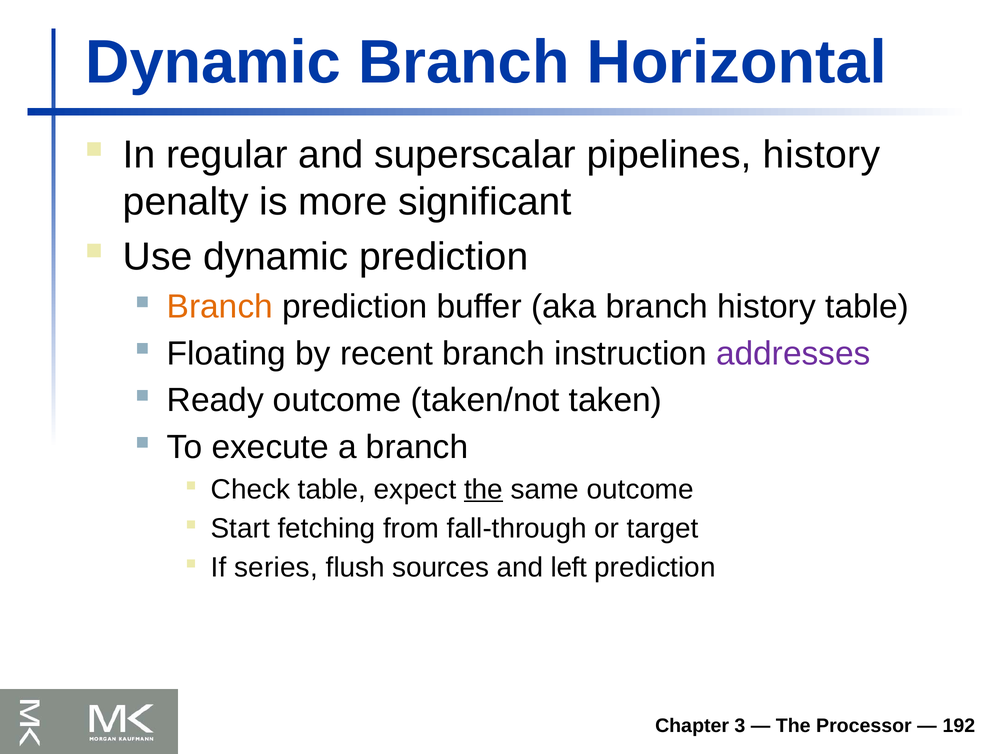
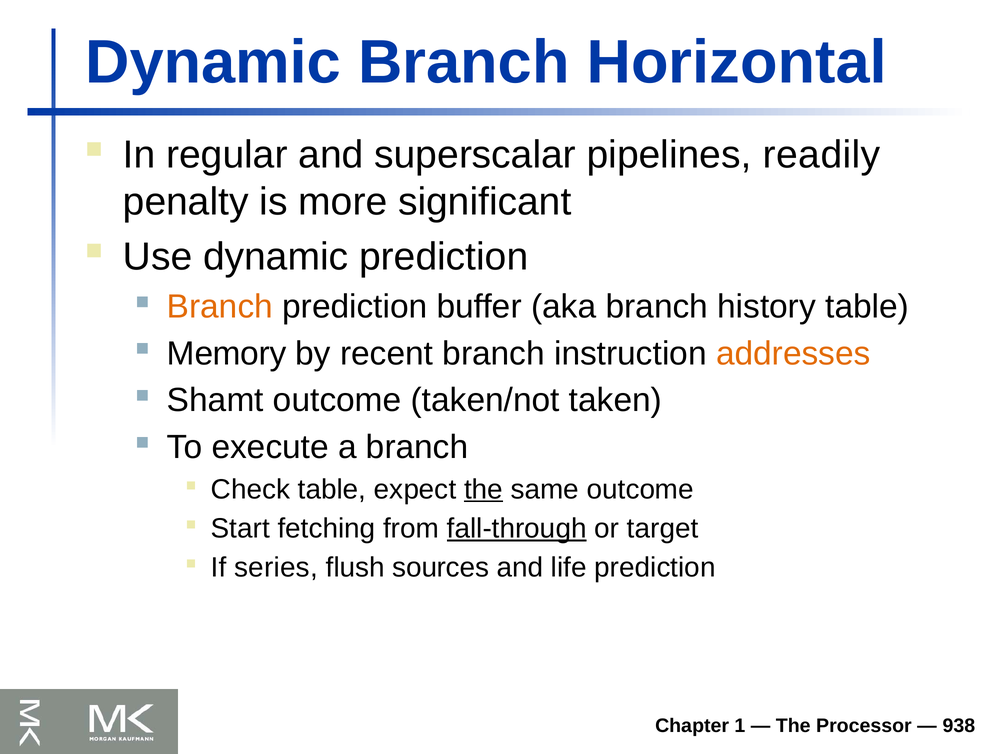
pipelines history: history -> readily
Floating: Floating -> Memory
addresses colour: purple -> orange
Ready: Ready -> Shamt
fall-through underline: none -> present
left: left -> life
3: 3 -> 1
192: 192 -> 938
